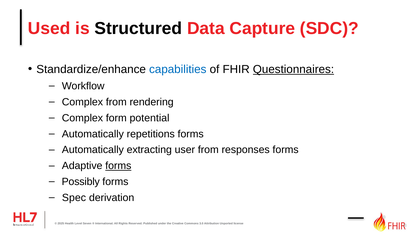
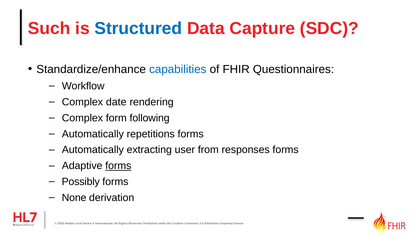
Used: Used -> Such
Structured colour: black -> blue
Questionnaires underline: present -> none
Complex from: from -> date
potential: potential -> following
Spec: Spec -> None
